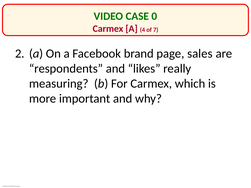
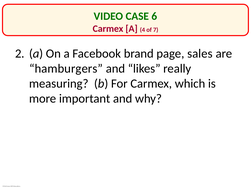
0: 0 -> 6
respondents: respondents -> hamburgers
